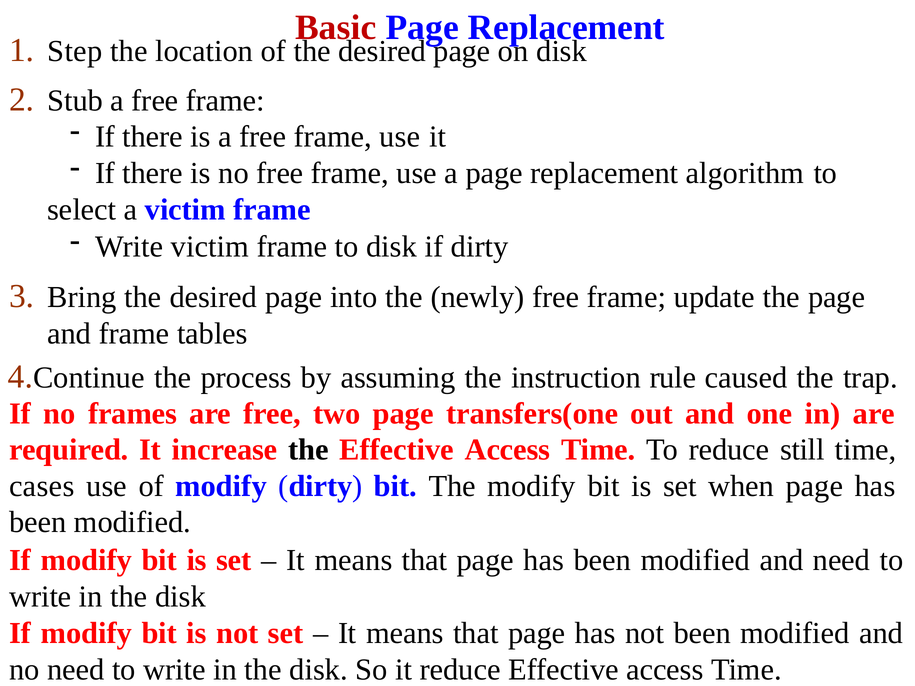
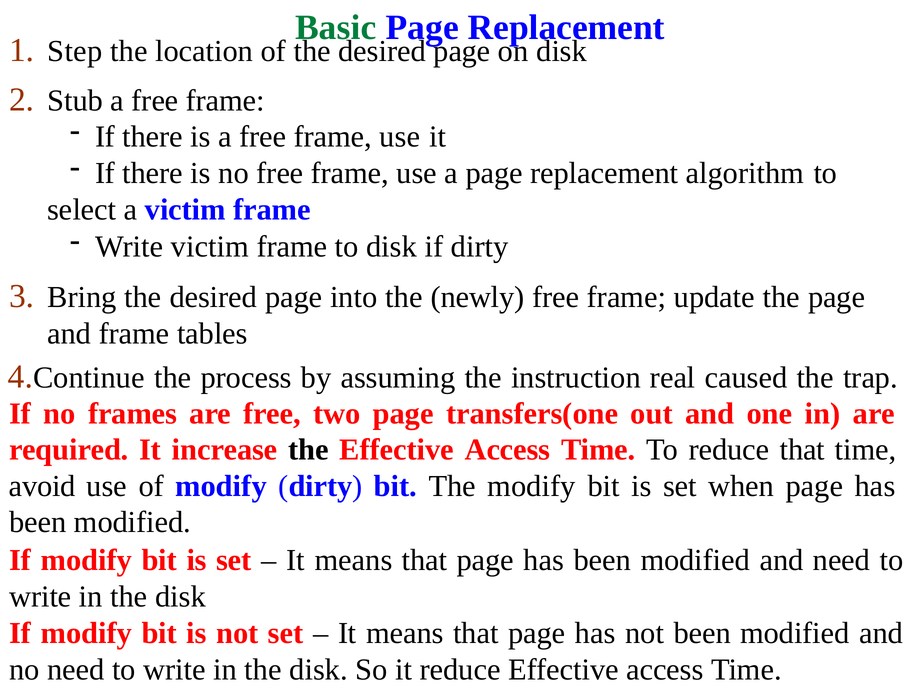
Basic colour: red -> green
rule: rule -> real
reduce still: still -> that
cases: cases -> avoid
